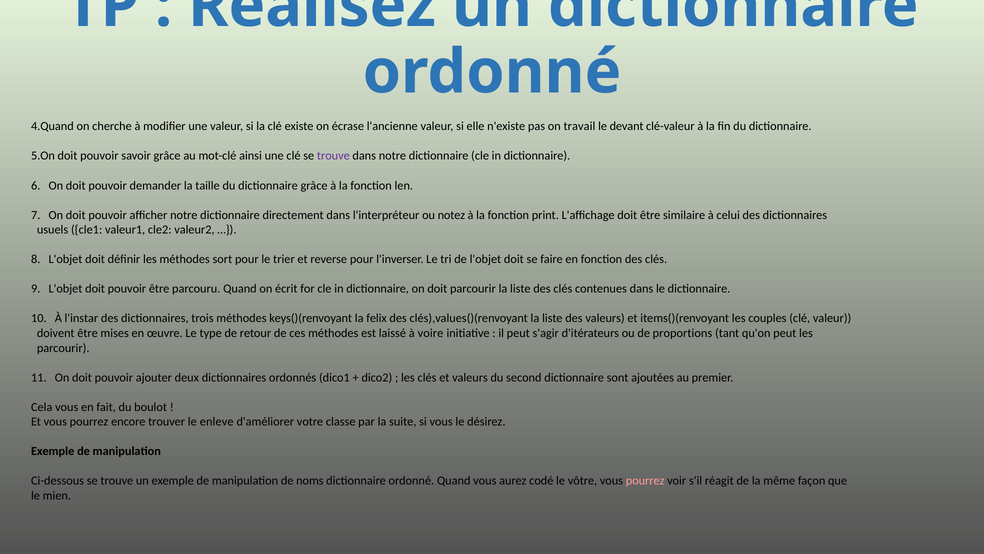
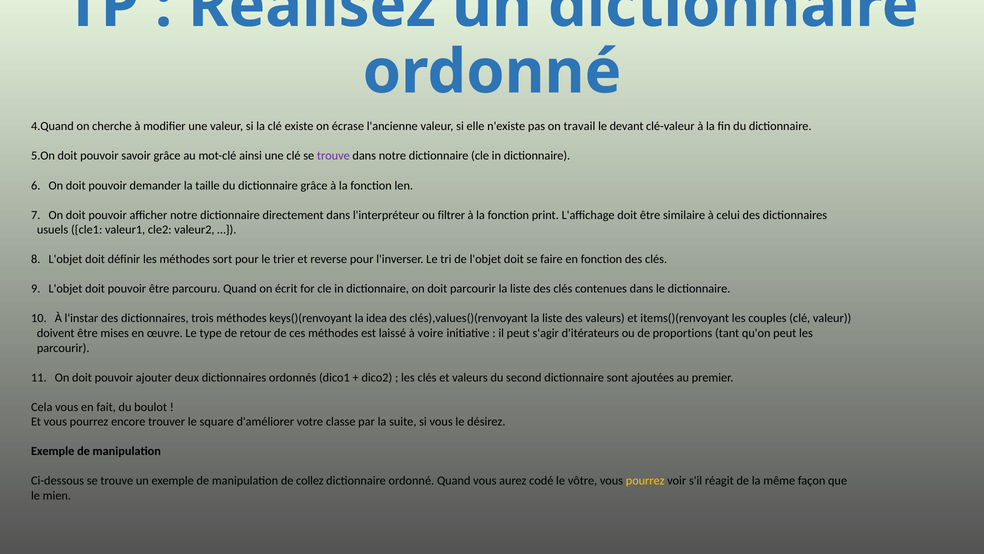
notez: notez -> filtrer
felix: felix -> idea
enleve: enleve -> square
noms: noms -> collez
pourrez at (645, 480) colour: pink -> yellow
